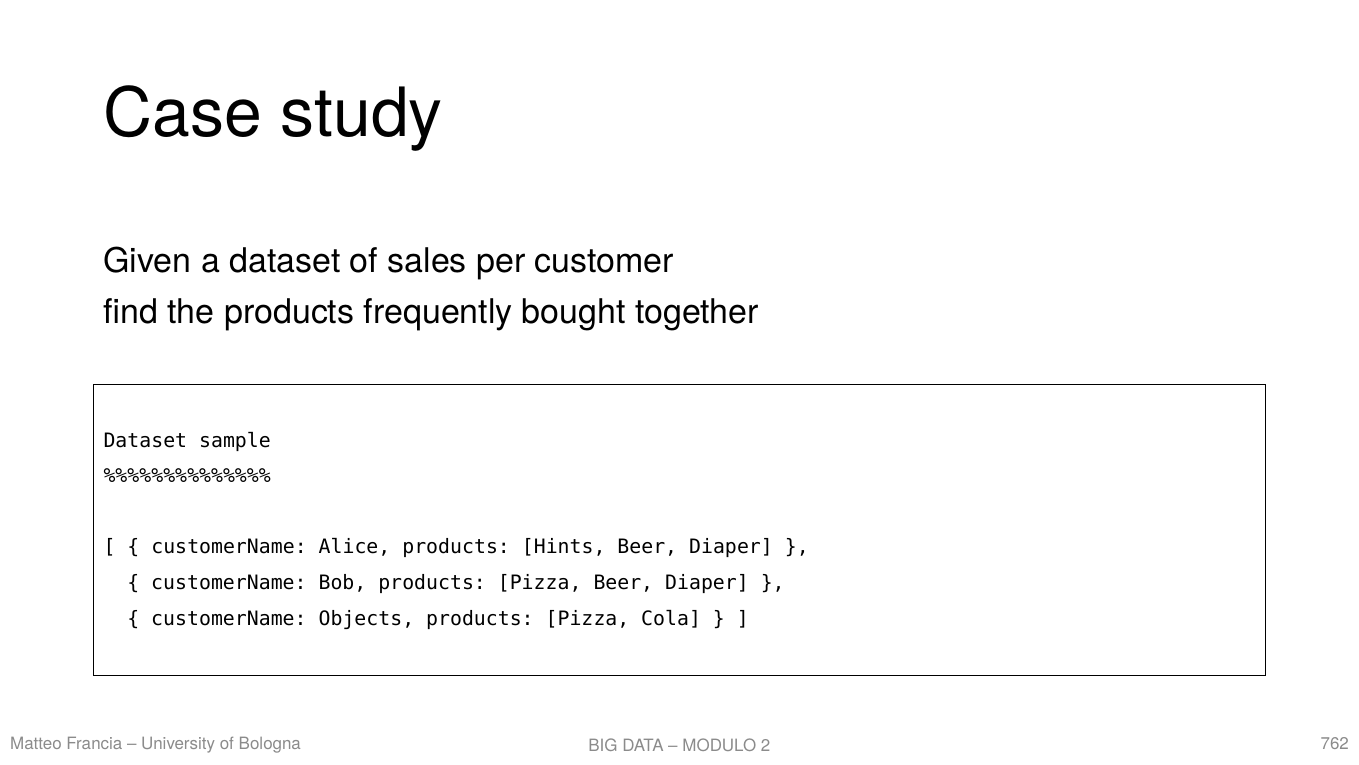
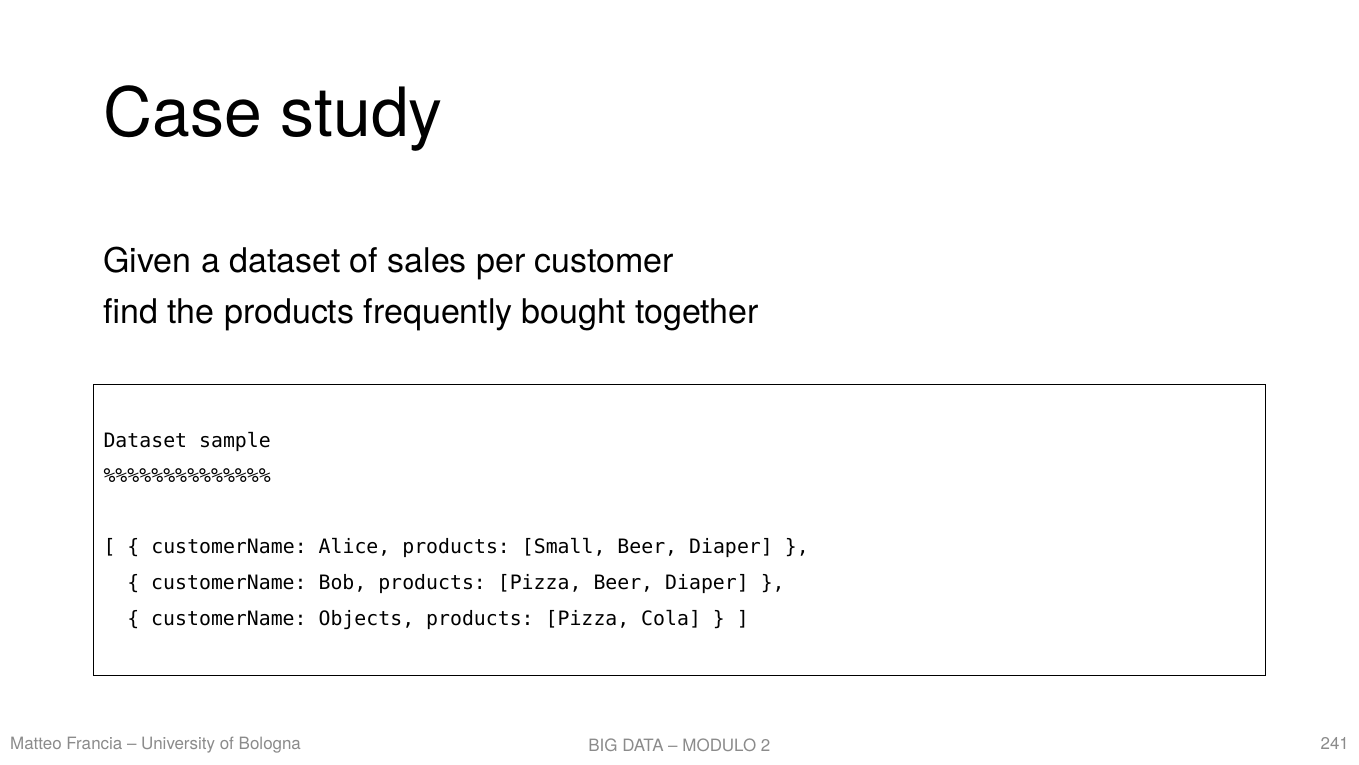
Hints: Hints -> Small
762: 762 -> 241
